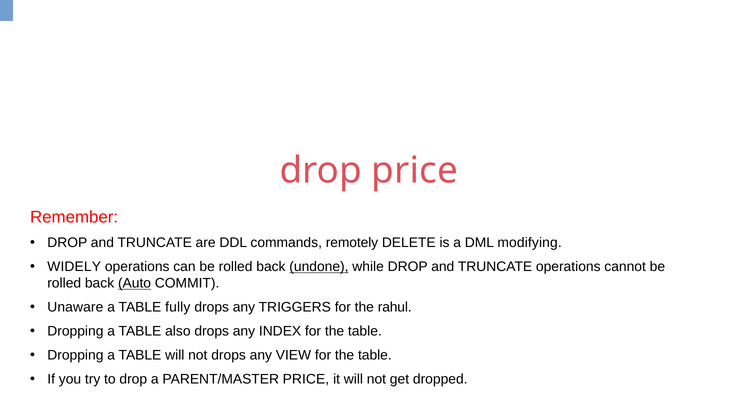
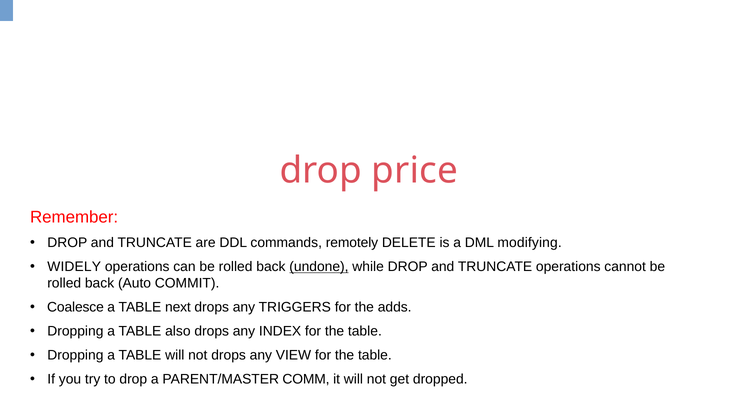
Auto underline: present -> none
Unaware: Unaware -> Coalesce
fully: fully -> next
rahul: rahul -> adds
PARENT/MASTER PRICE: PRICE -> COMM
